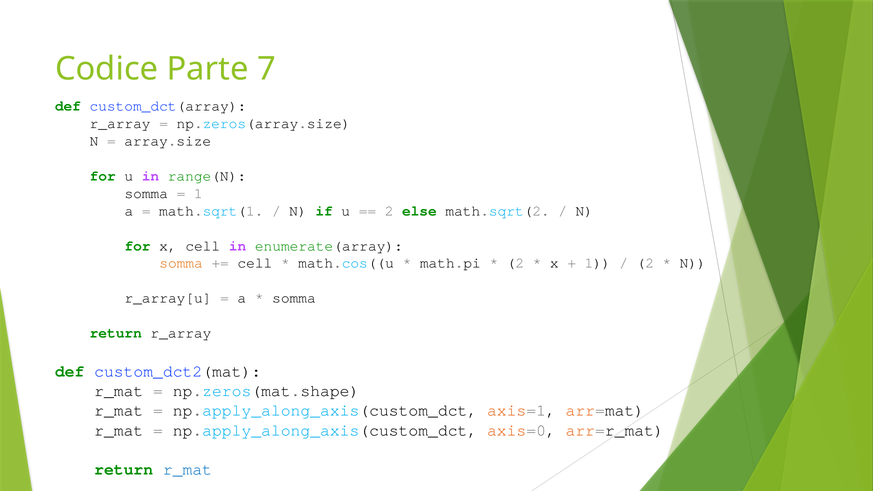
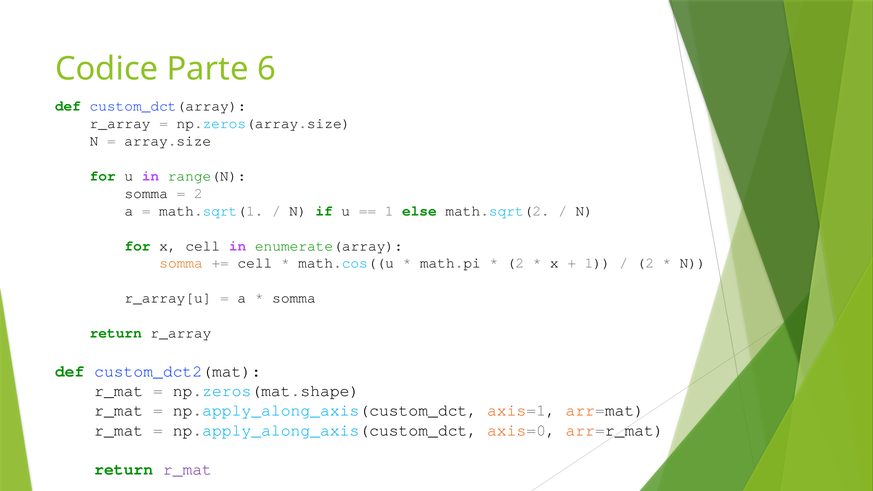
7: 7 -> 6
1 at (198, 193): 1 -> 2
2 at (389, 211): 2 -> 1
r_mat at (187, 470) colour: blue -> purple
